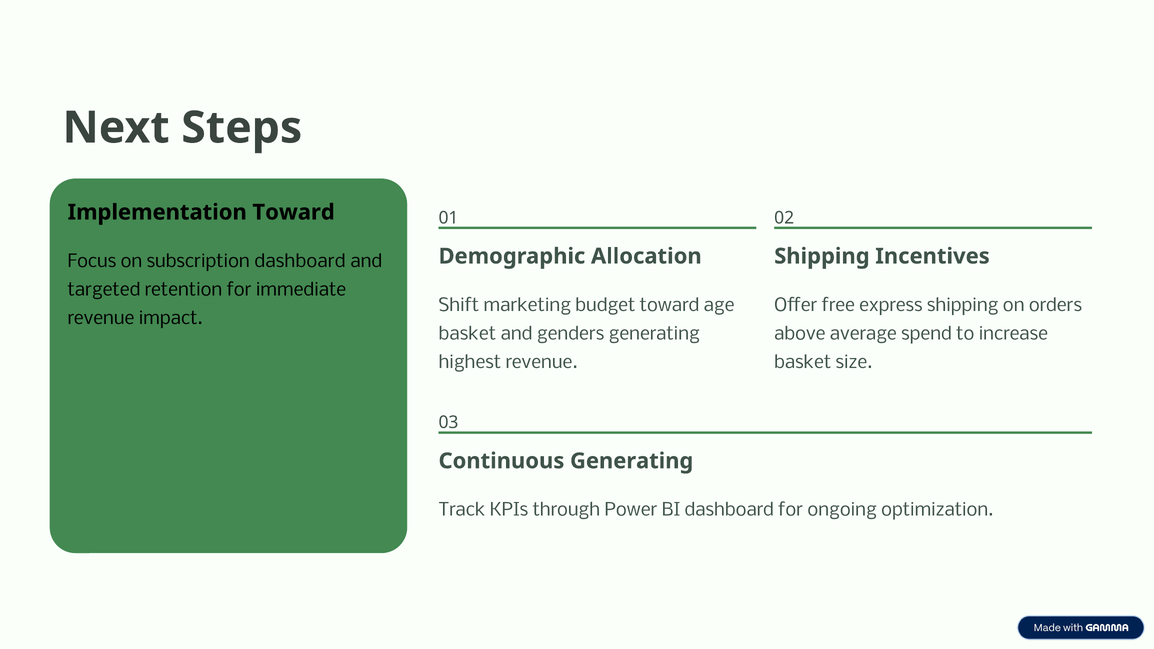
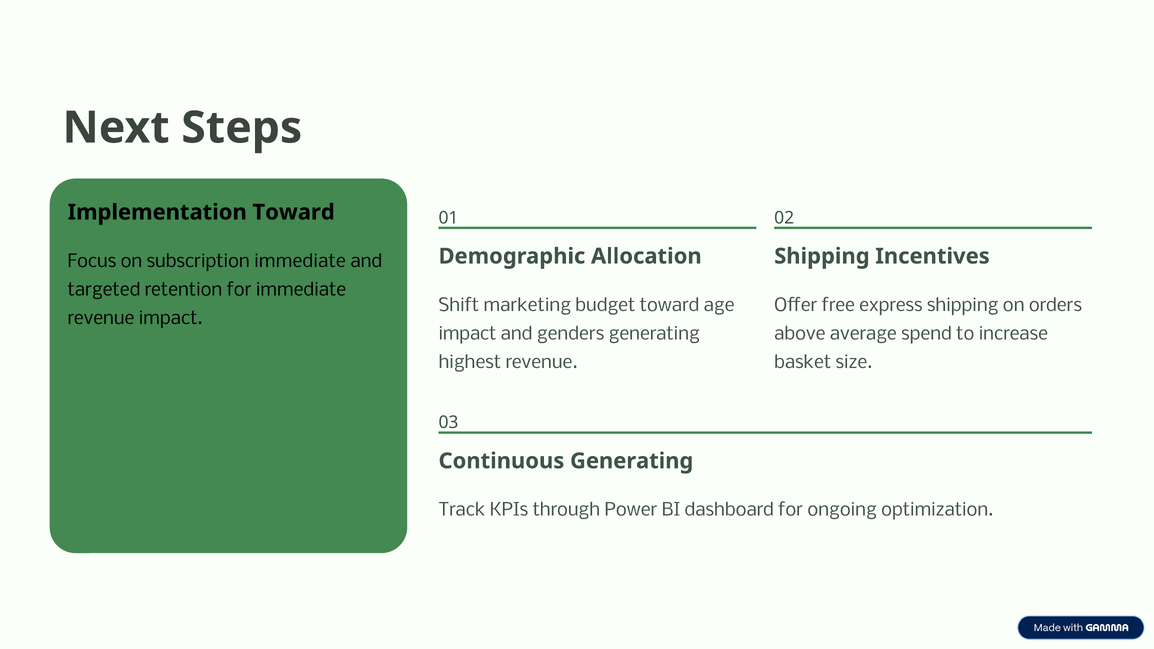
subscription dashboard: dashboard -> immediate
basket at (467, 334): basket -> impact
